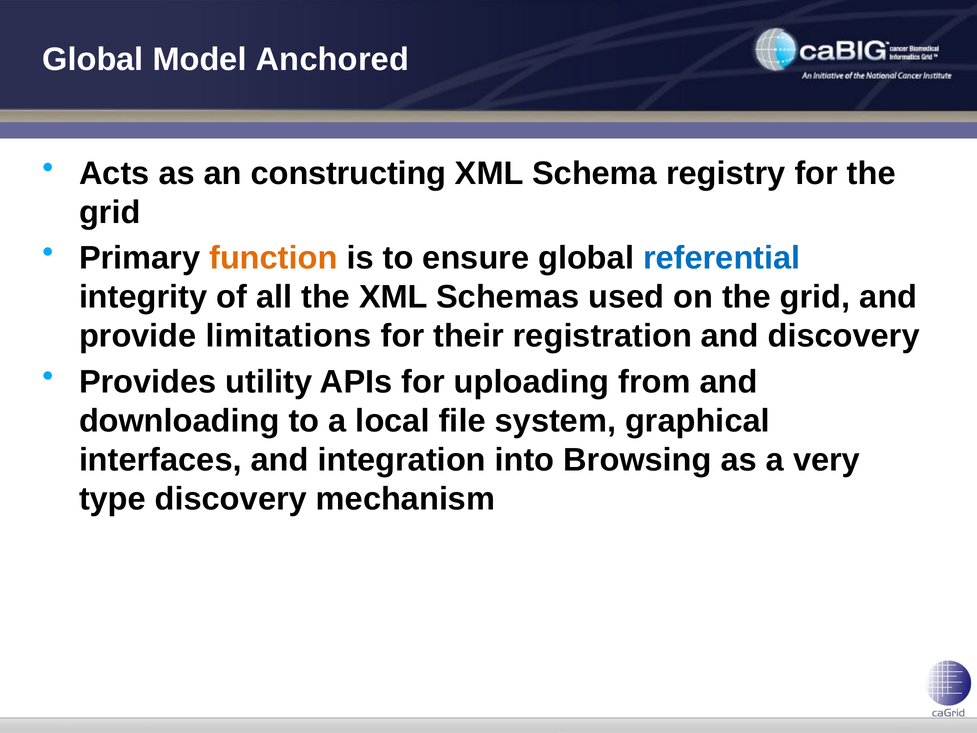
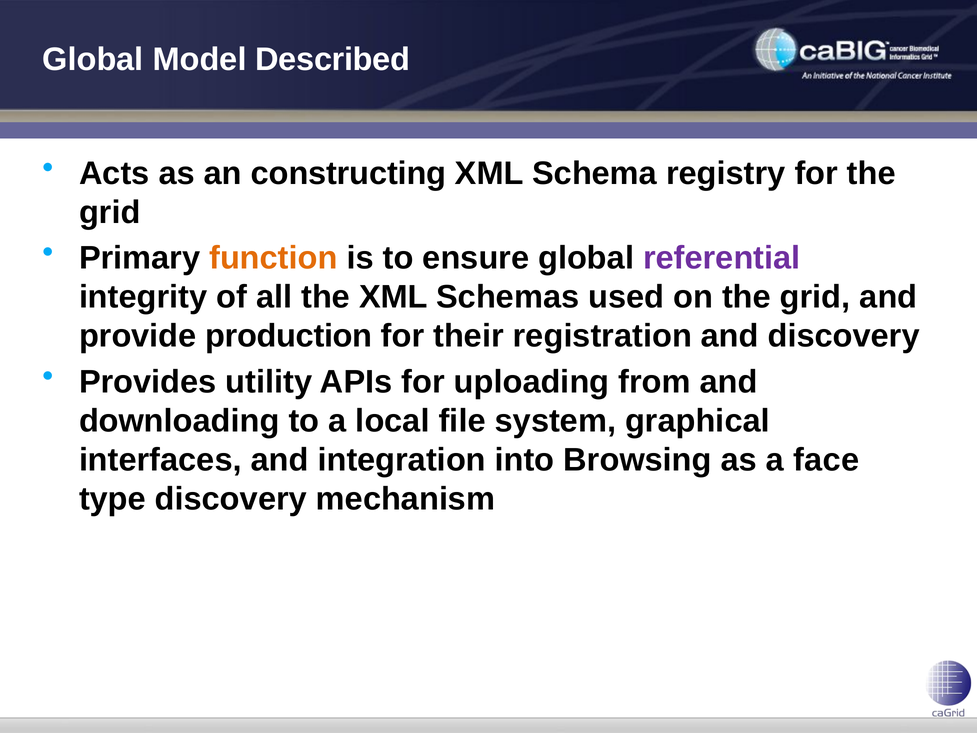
Anchored: Anchored -> Described
referential colour: blue -> purple
limitations: limitations -> production
very: very -> face
